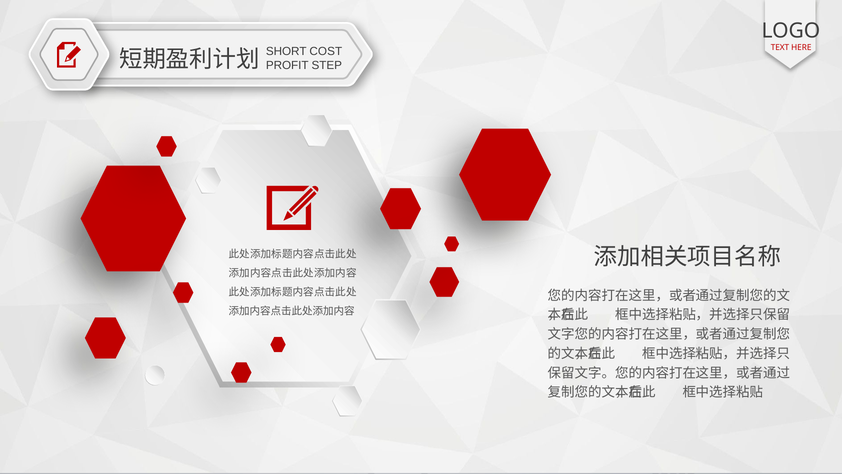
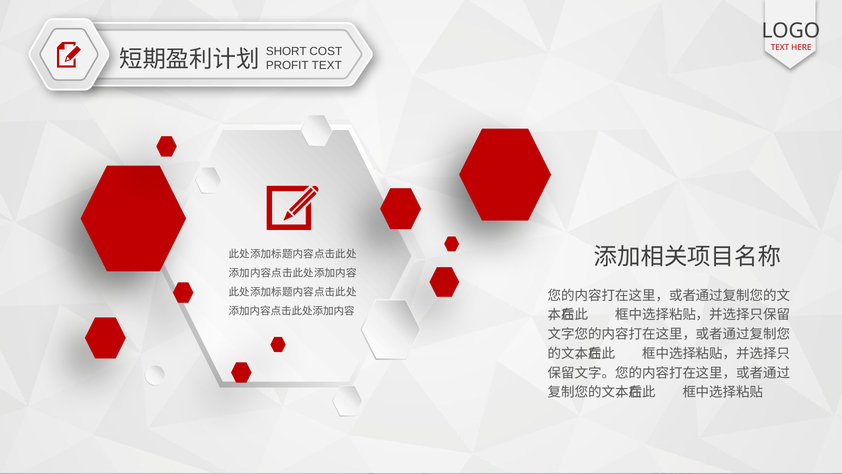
PROFIT STEP: STEP -> TEXT
